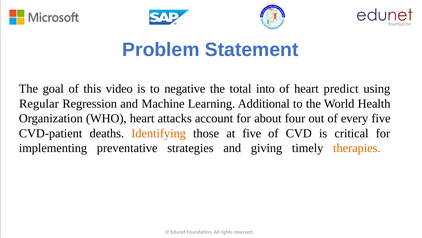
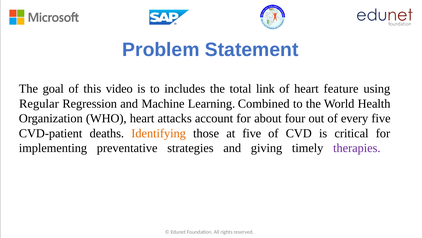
negative: negative -> includes
into: into -> link
predict: predict -> feature
Additional: Additional -> Combined
therapies colour: orange -> purple
